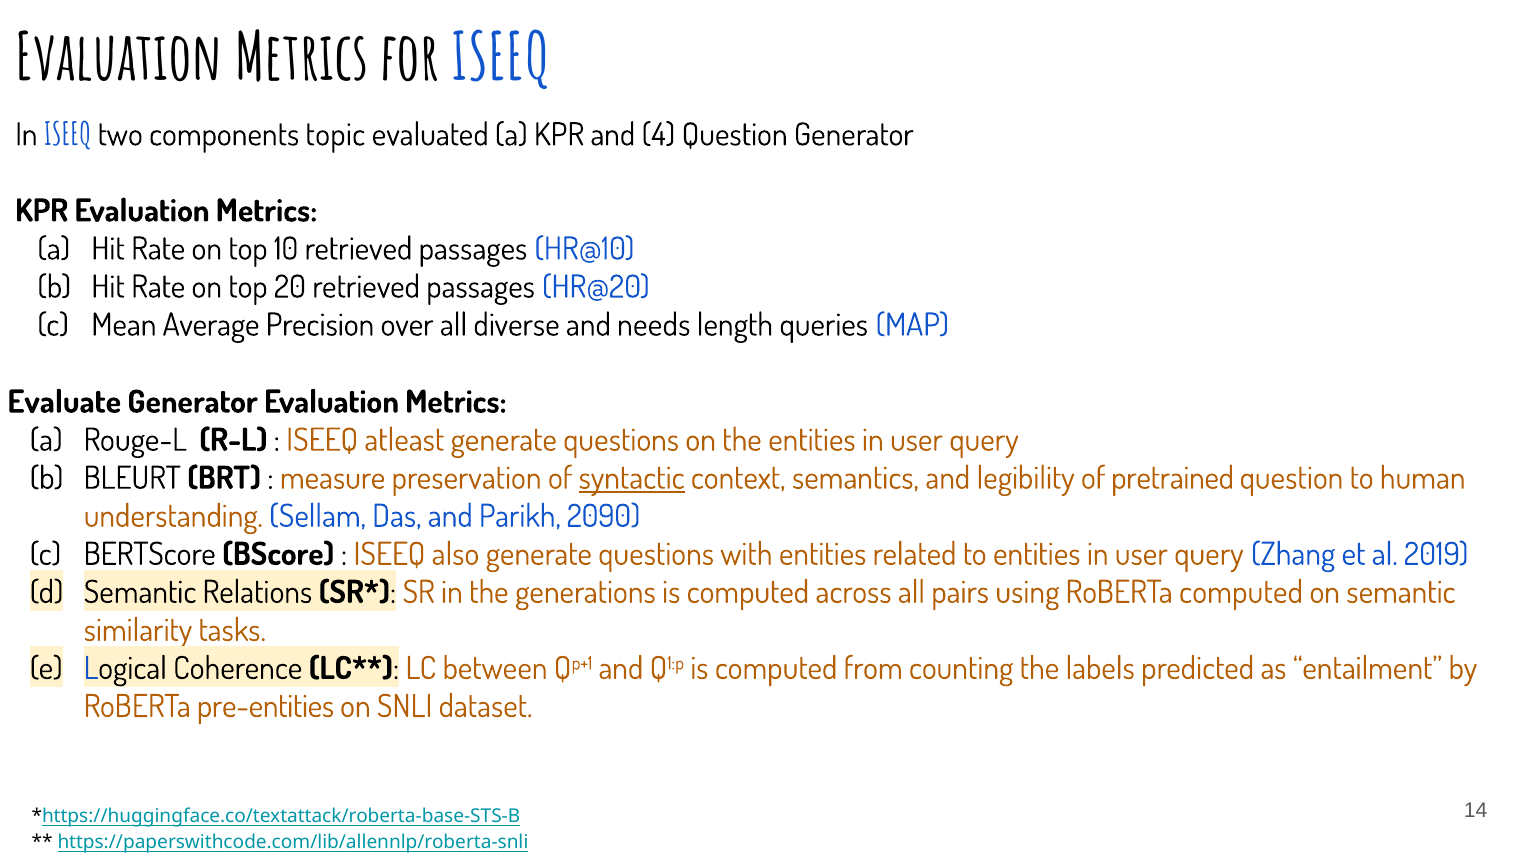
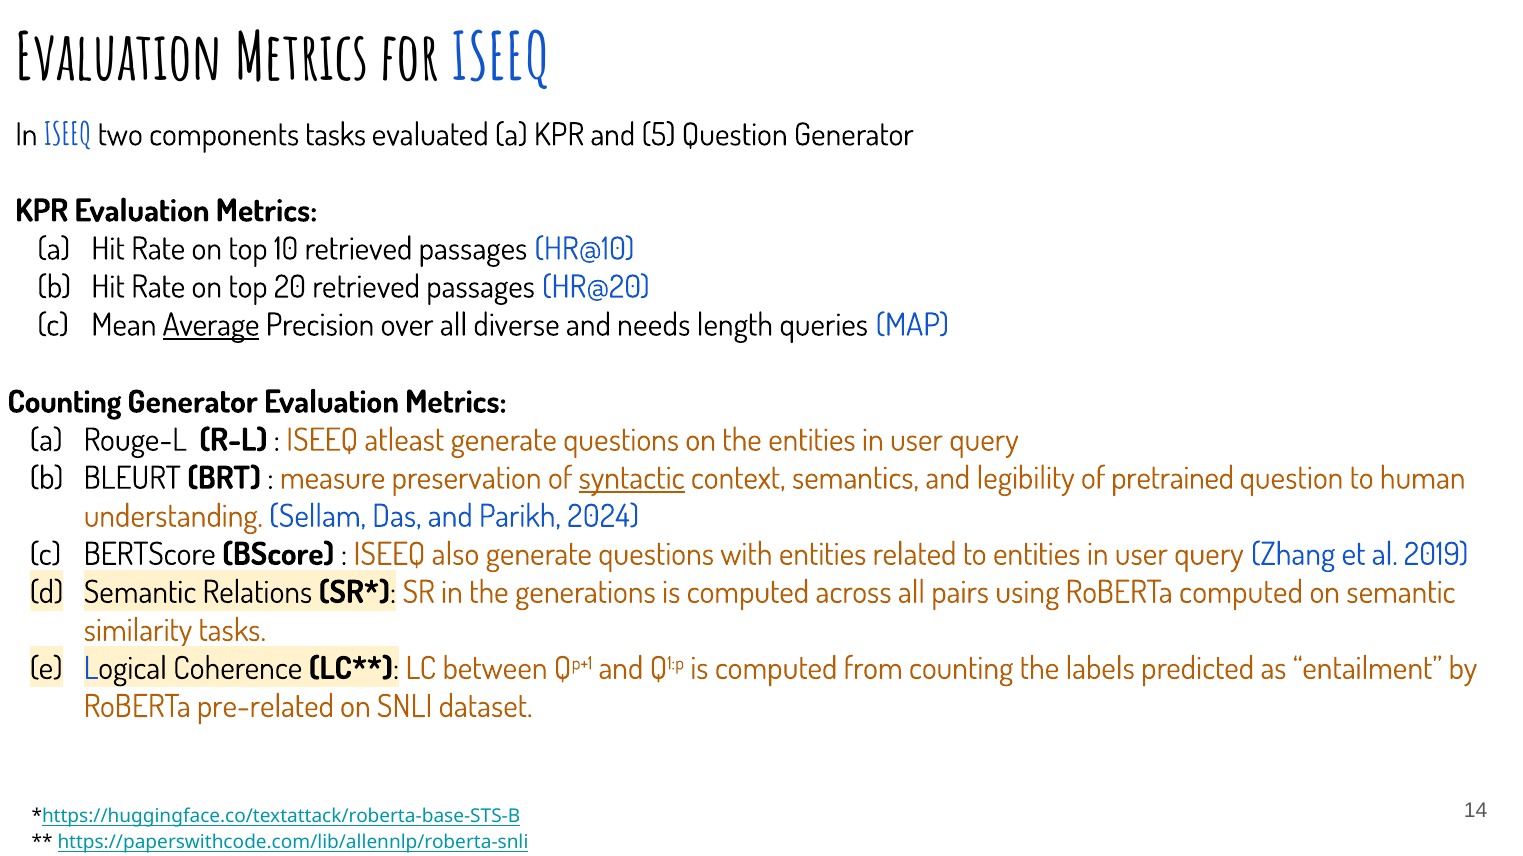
components topic: topic -> tasks
4: 4 -> 5
Average underline: none -> present
Evaluate at (64, 403): Evaluate -> Counting
2090: 2090 -> 2024
pre-entities: pre-entities -> pre-related
